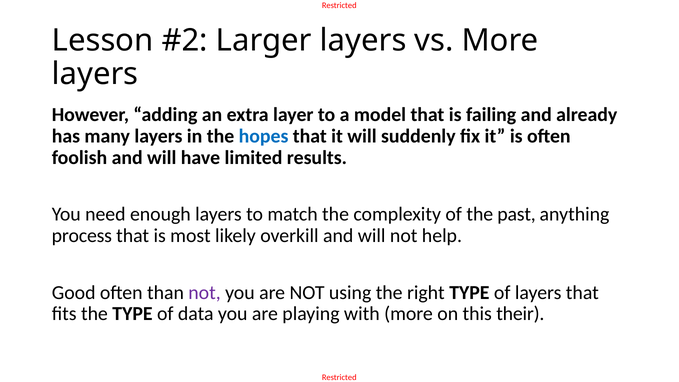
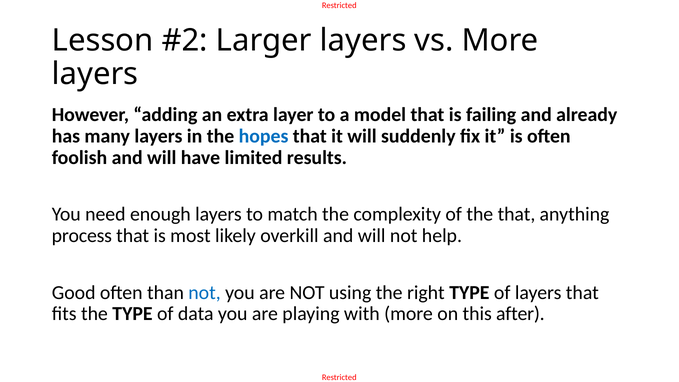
the past: past -> that
not at (205, 292) colour: purple -> blue
their: their -> after
